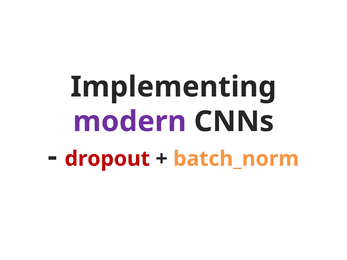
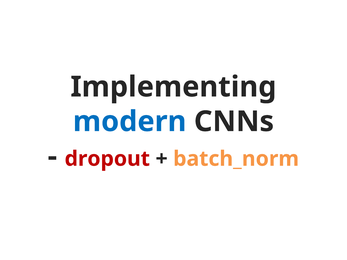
modern colour: purple -> blue
